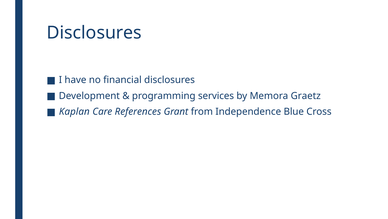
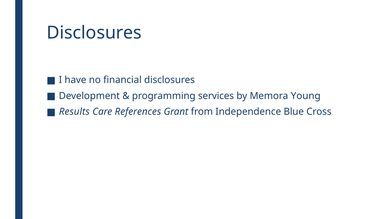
Graetz: Graetz -> Young
Kaplan: Kaplan -> Results
